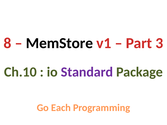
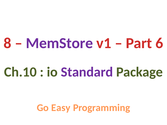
MemStore colour: black -> purple
3: 3 -> 6
Each: Each -> Easy
